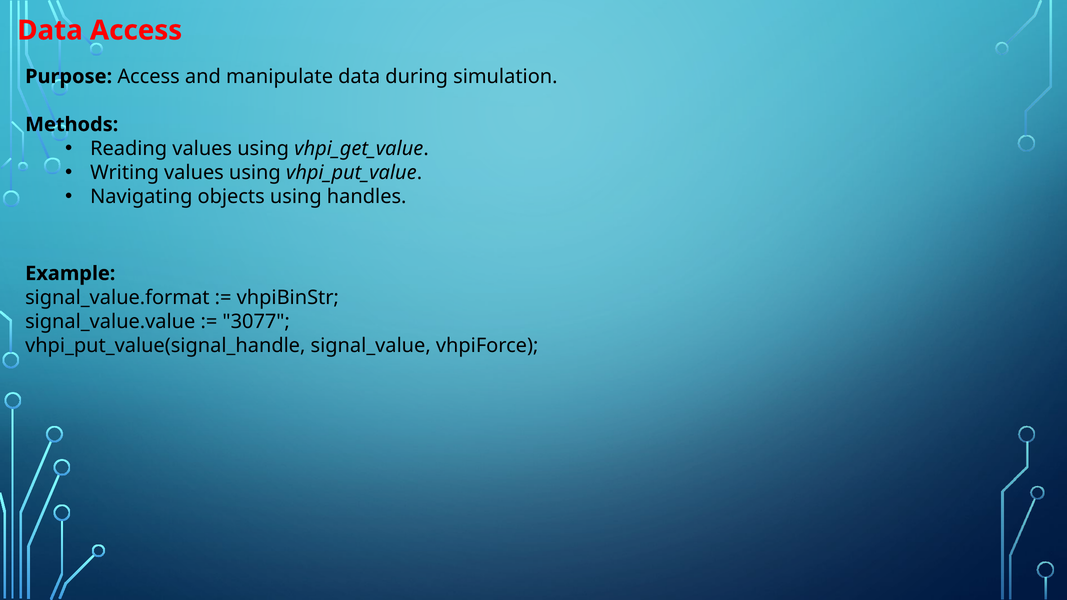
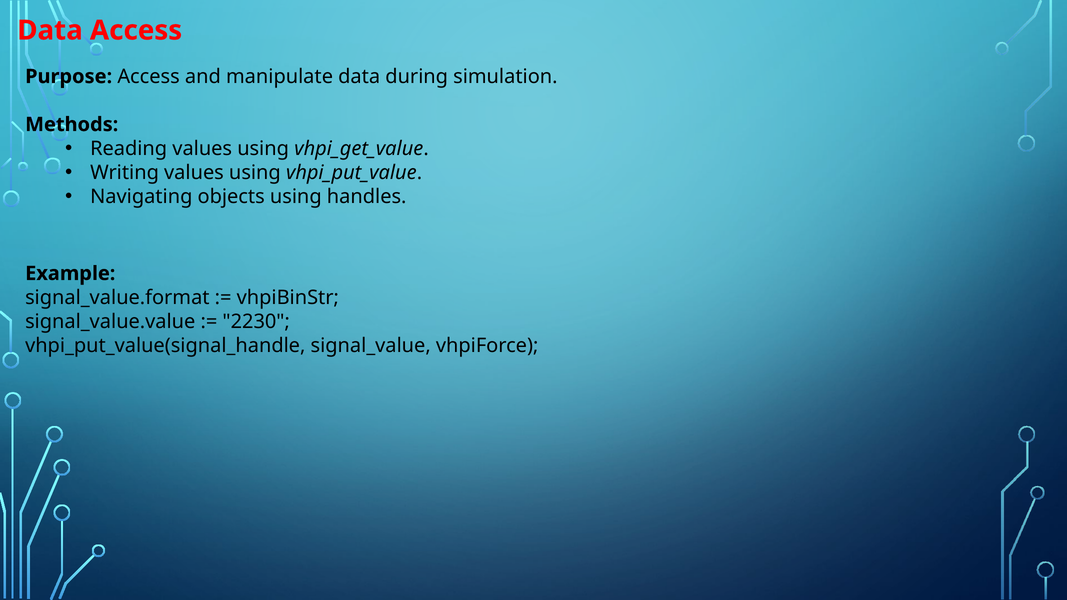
3077: 3077 -> 2230
